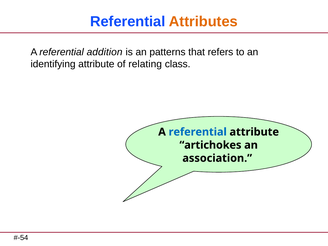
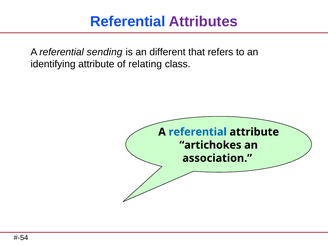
Attributes colour: orange -> purple
addition: addition -> sending
patterns: patterns -> different
